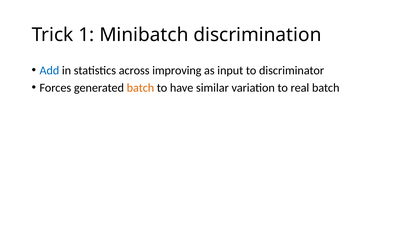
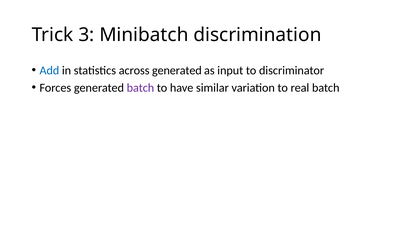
1: 1 -> 3
across improving: improving -> generated
batch at (140, 88) colour: orange -> purple
